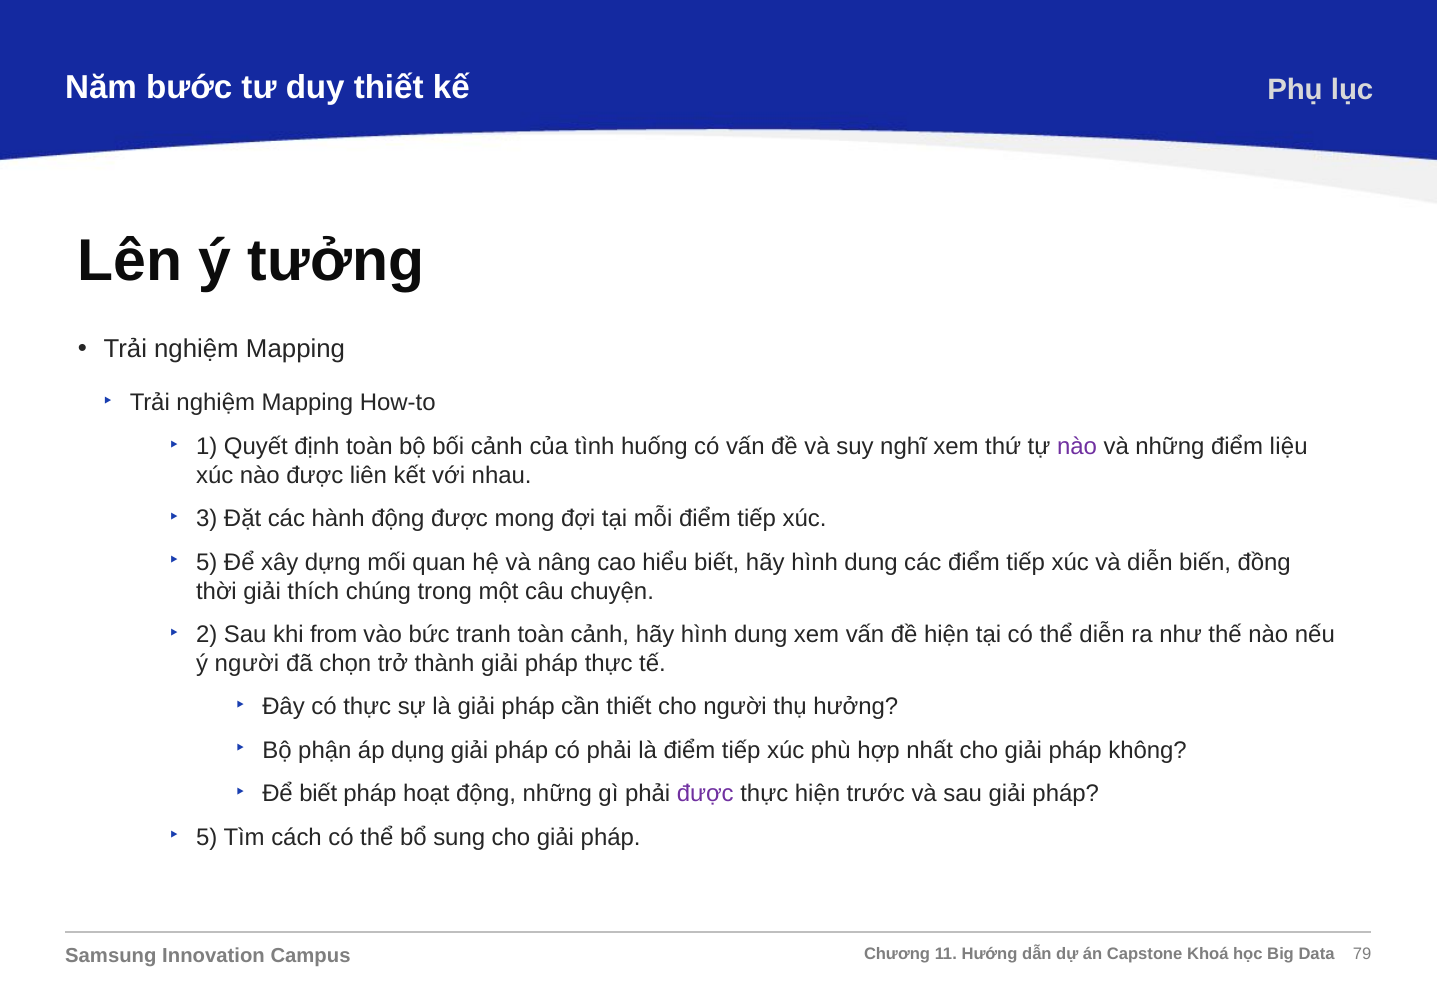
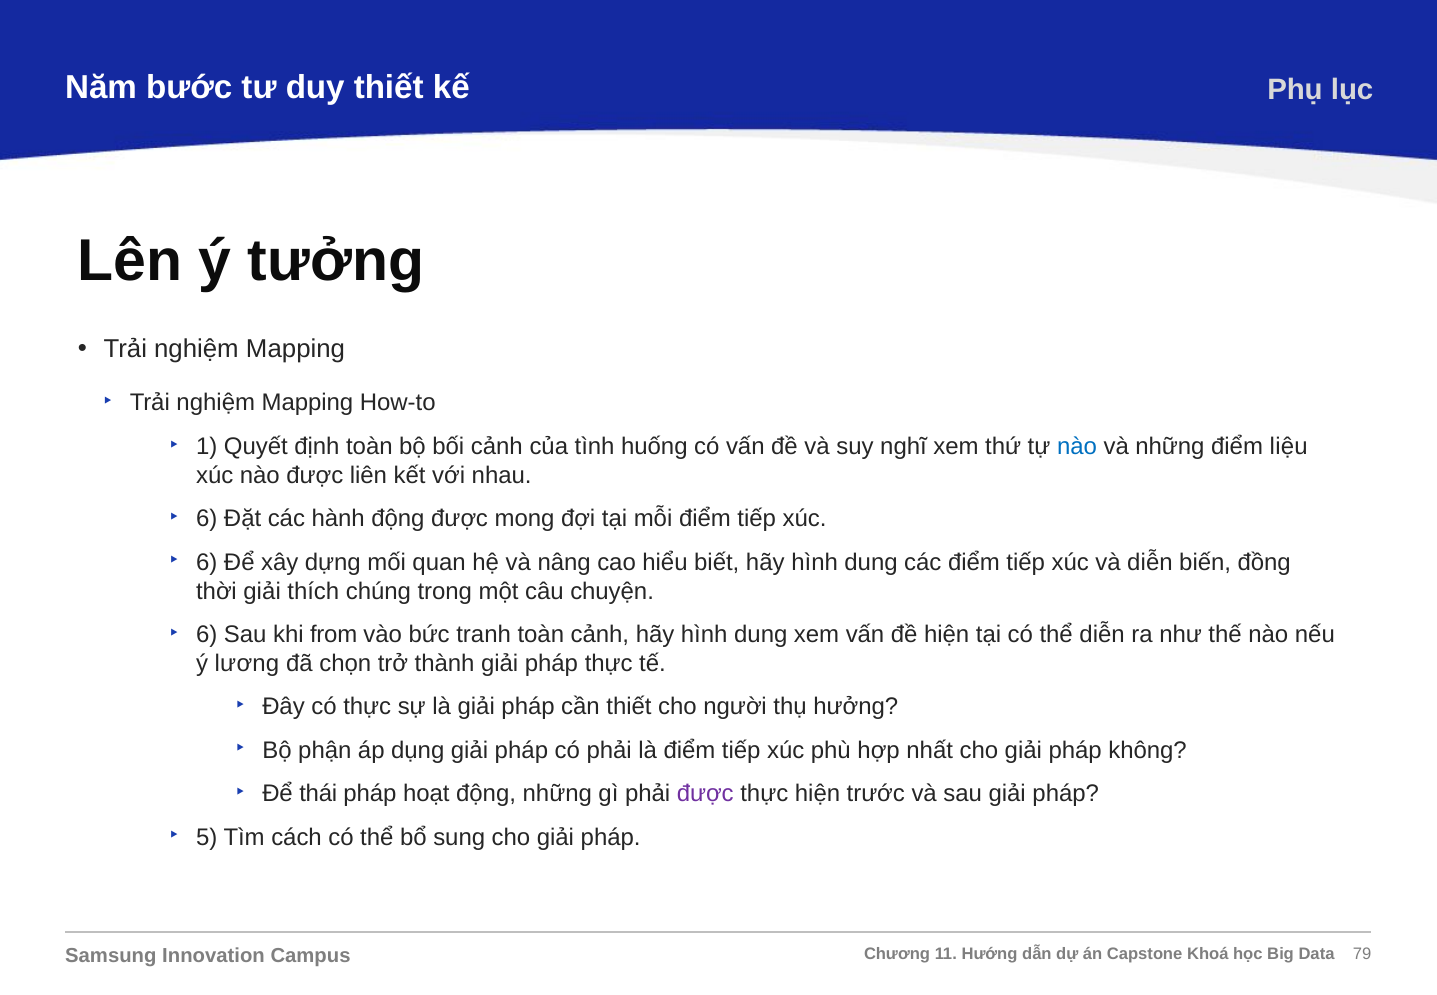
nào at (1077, 446) colour: purple -> blue
3 at (207, 519): 3 -> 6
5 at (207, 562): 5 -> 6
2 at (207, 635): 2 -> 6
ý người: người -> lương
Để biết: biết -> thái
